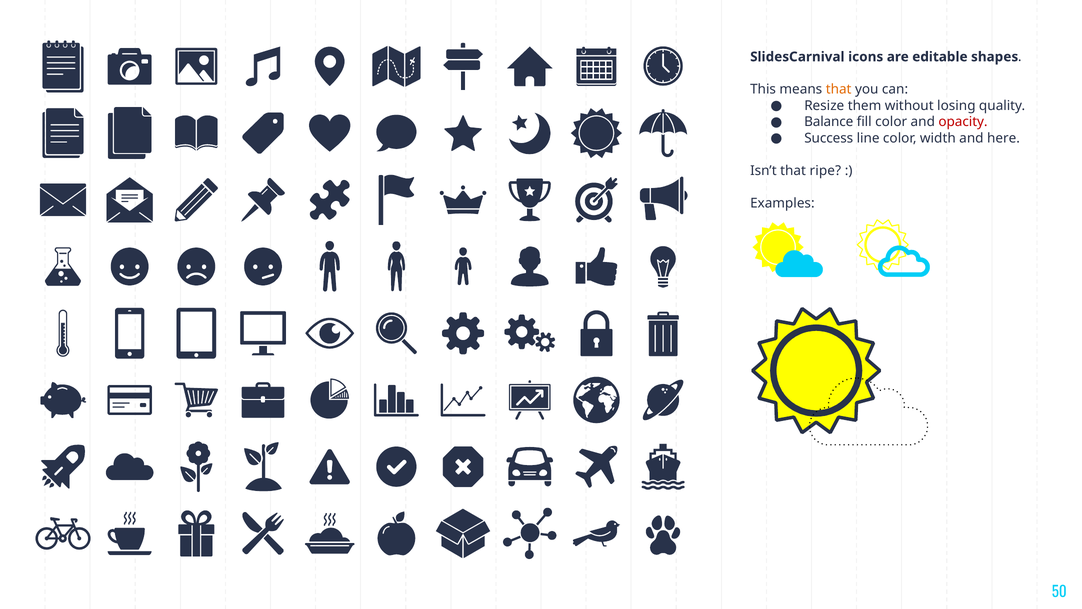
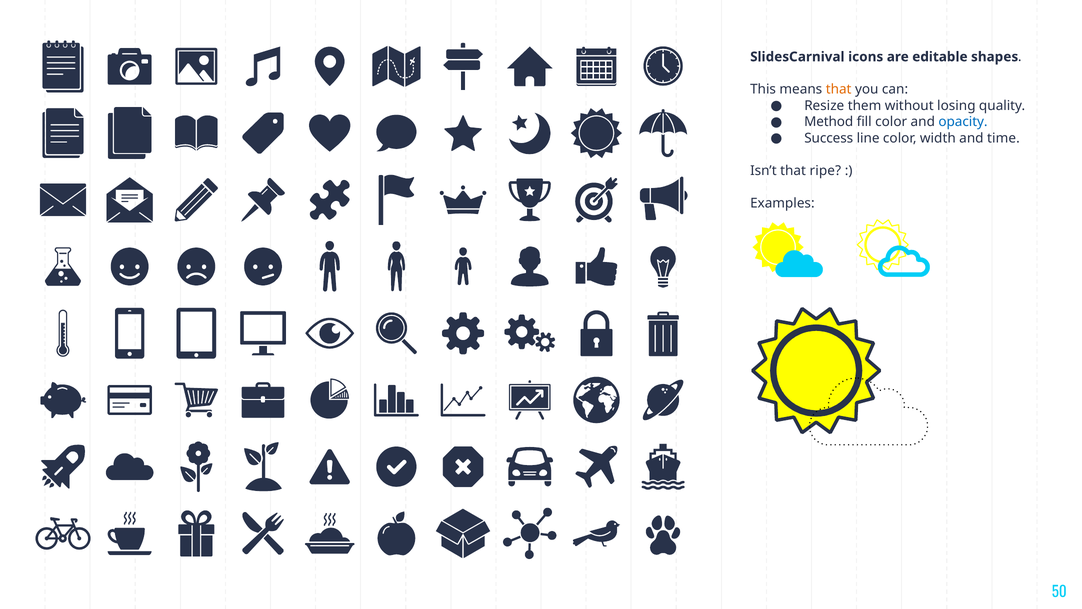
Balance: Balance -> Method
opacity colour: red -> blue
here: here -> time
